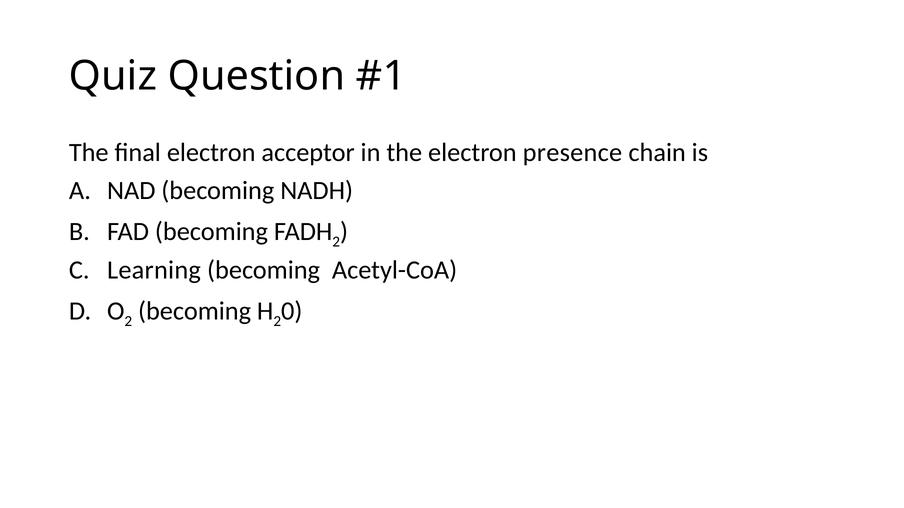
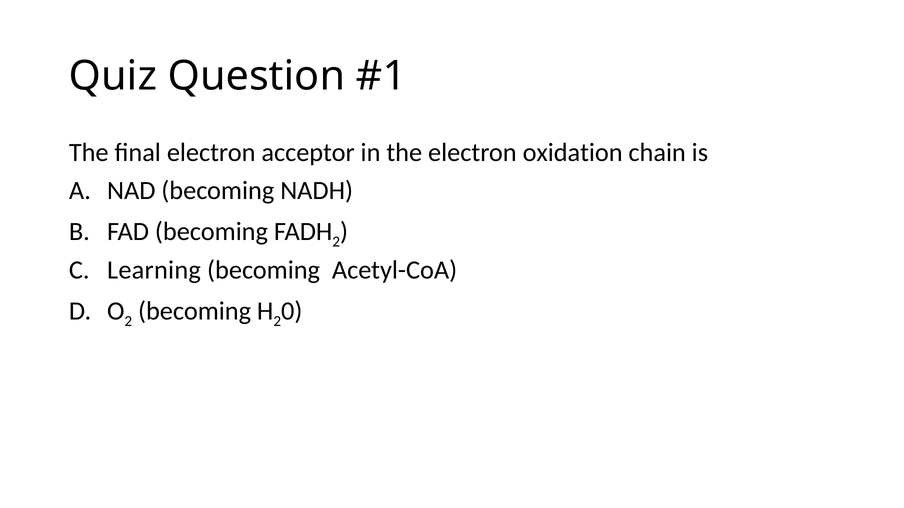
presence: presence -> oxidation
